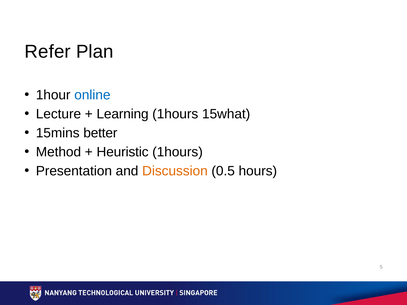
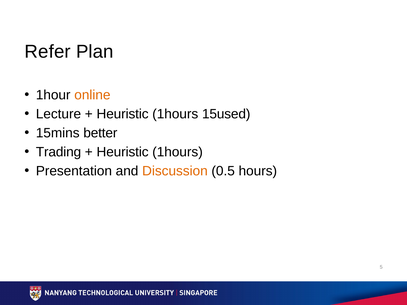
online colour: blue -> orange
Learning at (123, 114): Learning -> Heuristic
15what: 15what -> 15used
Method: Method -> Trading
